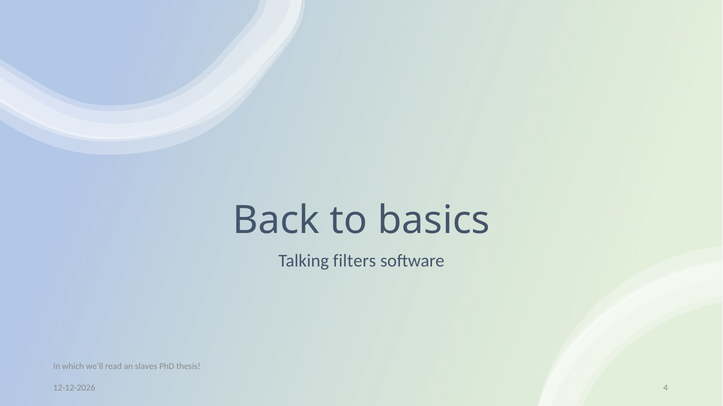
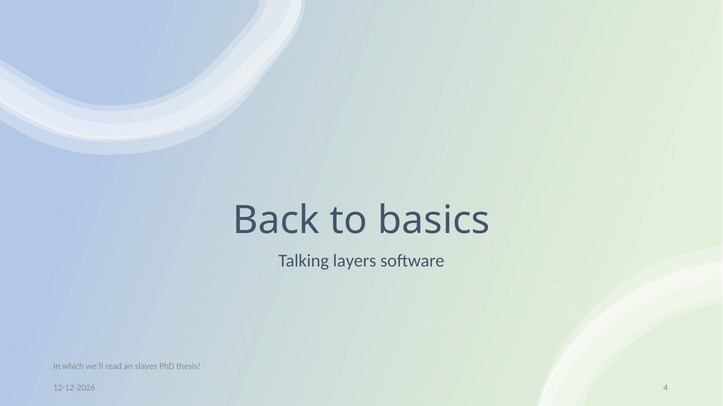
filters: filters -> layers
